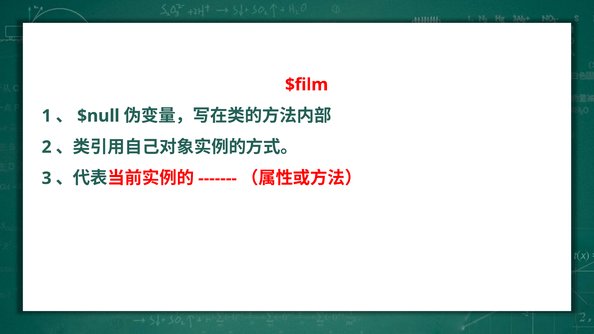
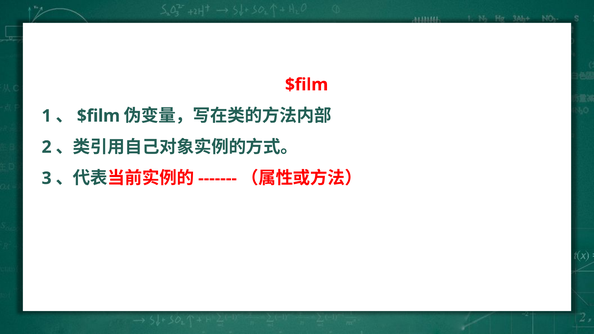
$null at (98, 116): $null -> $film
